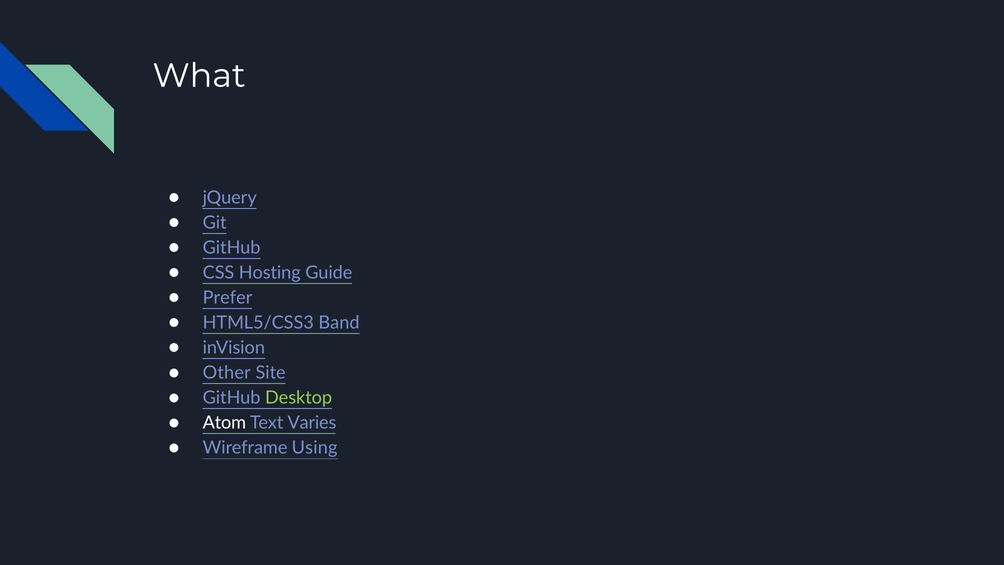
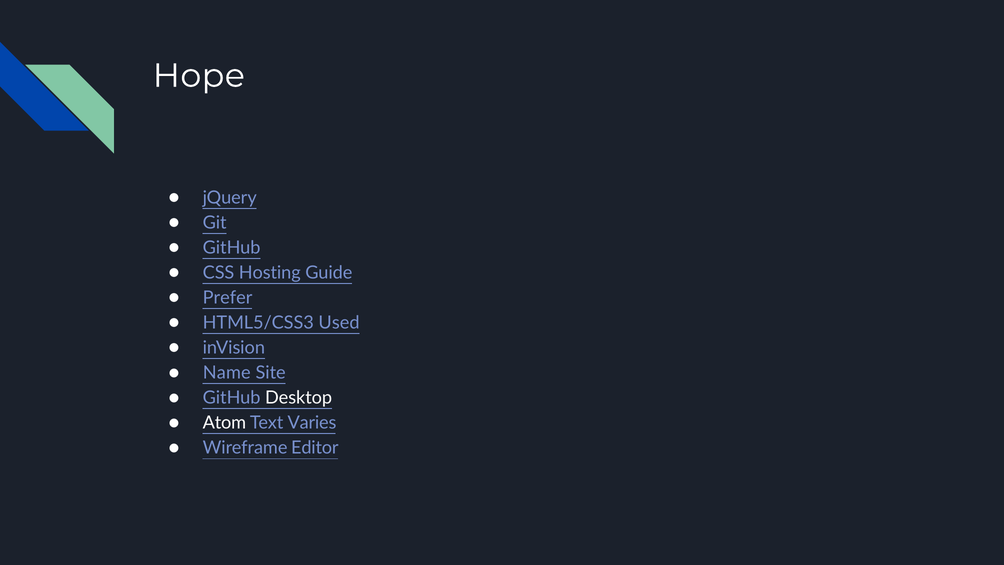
What: What -> Hope
Band: Band -> Used
Other: Other -> Name
Desktop colour: light green -> white
Using: Using -> Editor
